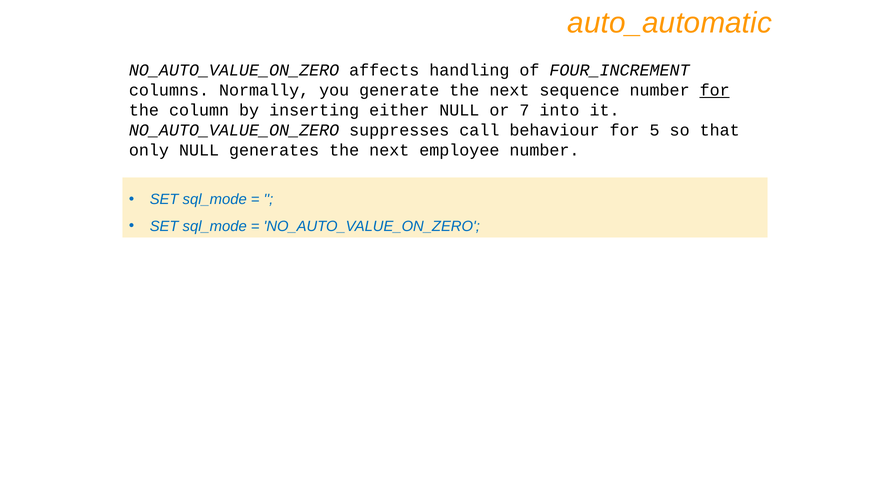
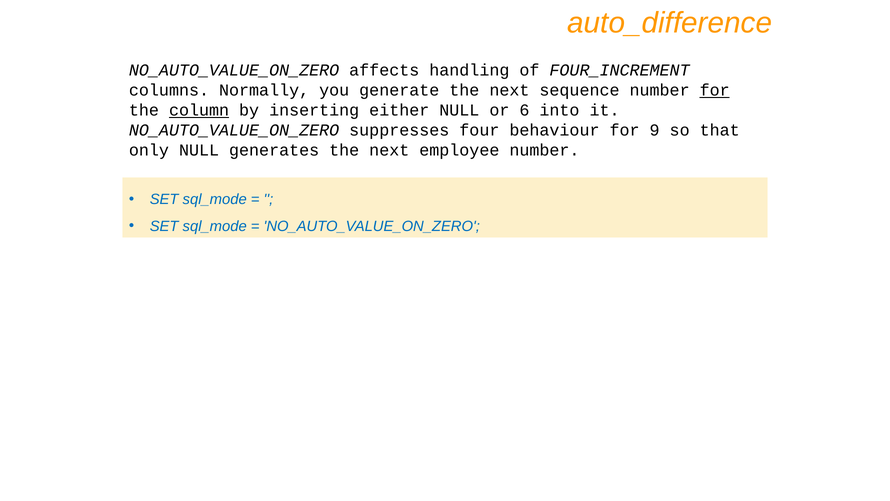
auto_automatic: auto_automatic -> auto_difference
column underline: none -> present
7: 7 -> 6
call: call -> four
5: 5 -> 9
